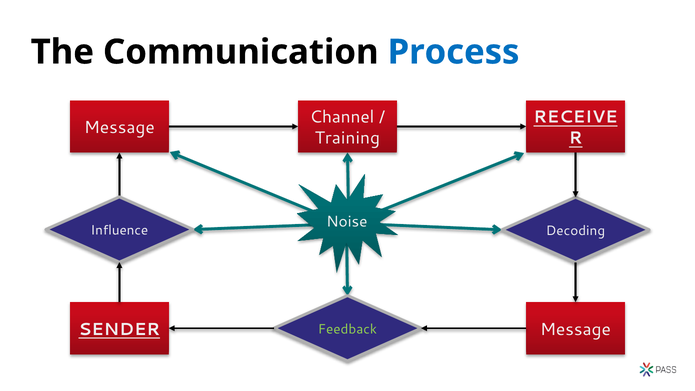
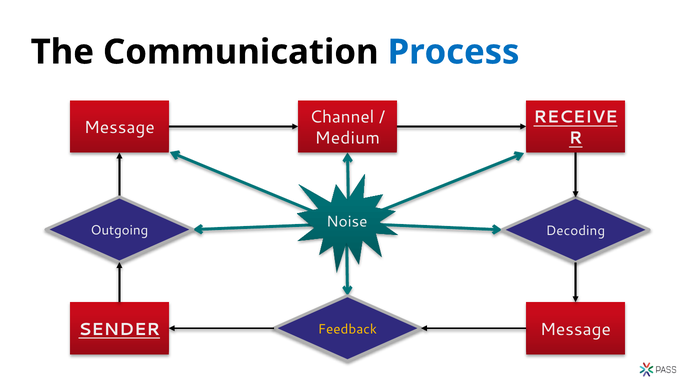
Training: Training -> Medium
Influence: Influence -> Outgoing
Feedback colour: light green -> yellow
